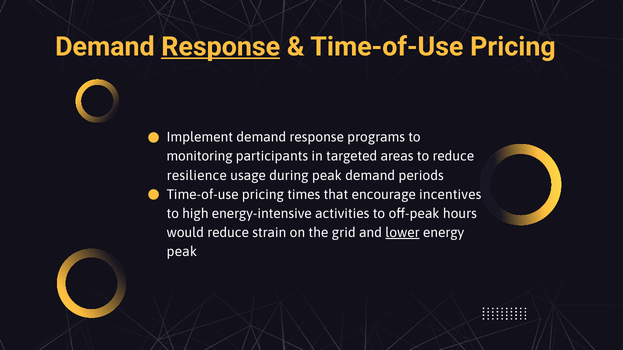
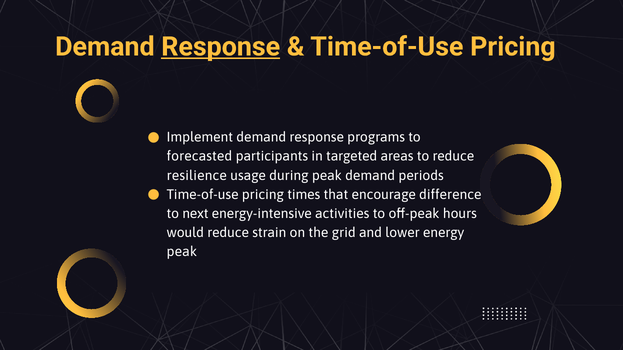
monitoring: monitoring -> forecasted
incentives: incentives -> difference
high: high -> next
lower underline: present -> none
